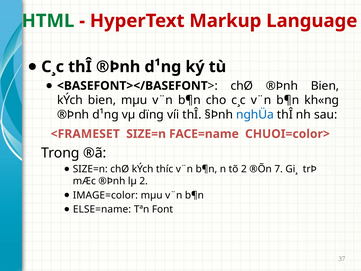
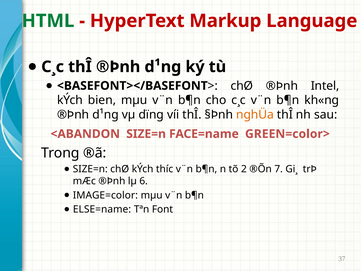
®Þnh Bien: Bien -> Intel
nghÜa colour: blue -> orange
<FRAMESET: <FRAMESET -> <ABANDON
CHUOI=color>: CHUOI=color> -> GREEN=color>
lµ 2: 2 -> 6
